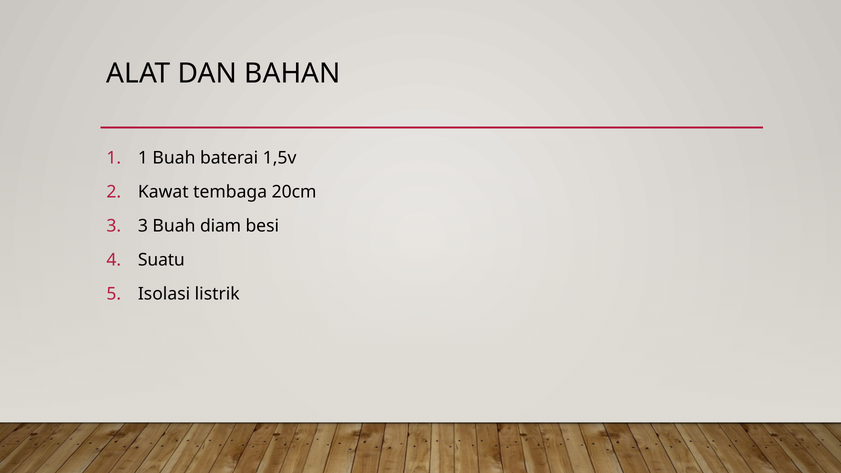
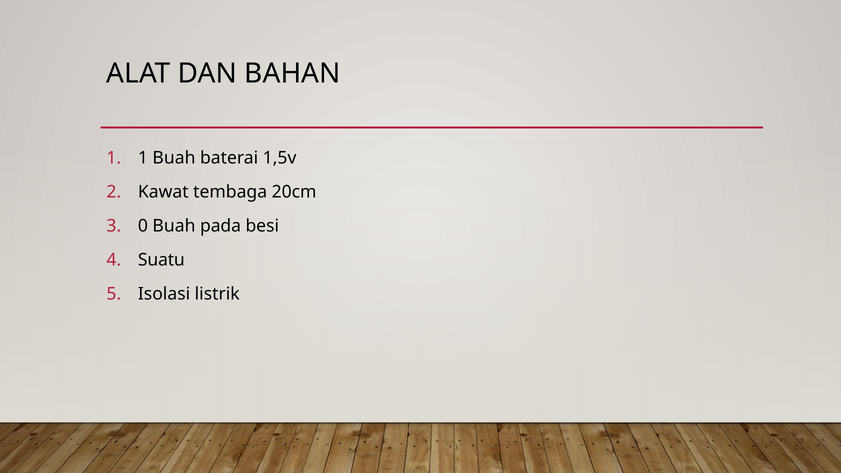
3 at (143, 226): 3 -> 0
diam: diam -> pada
